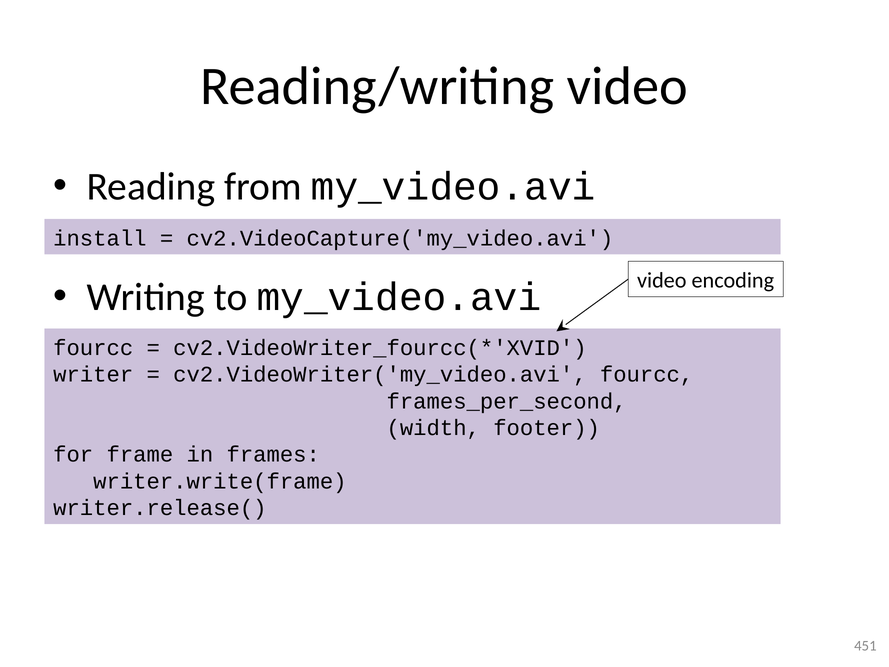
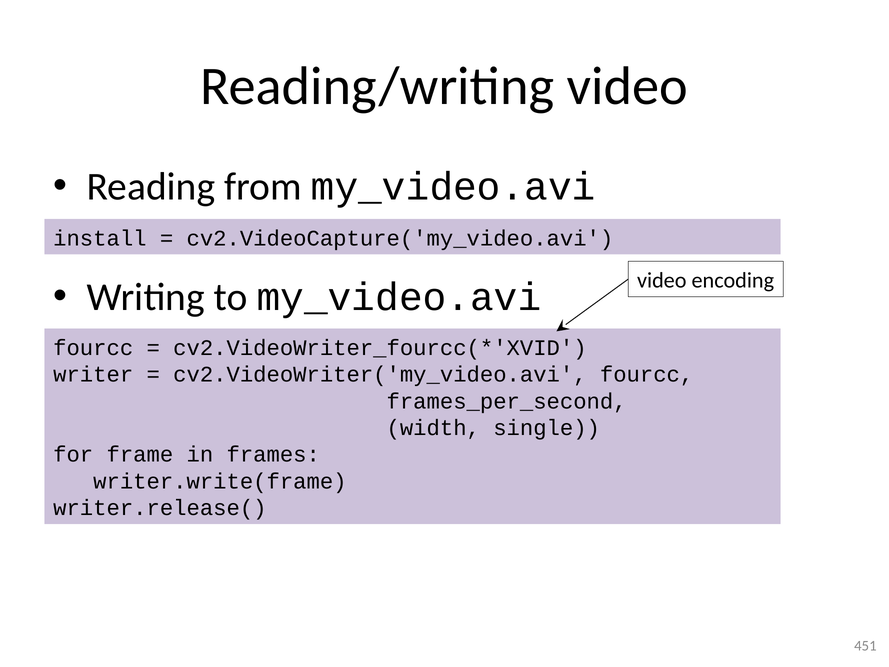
footer: footer -> single
